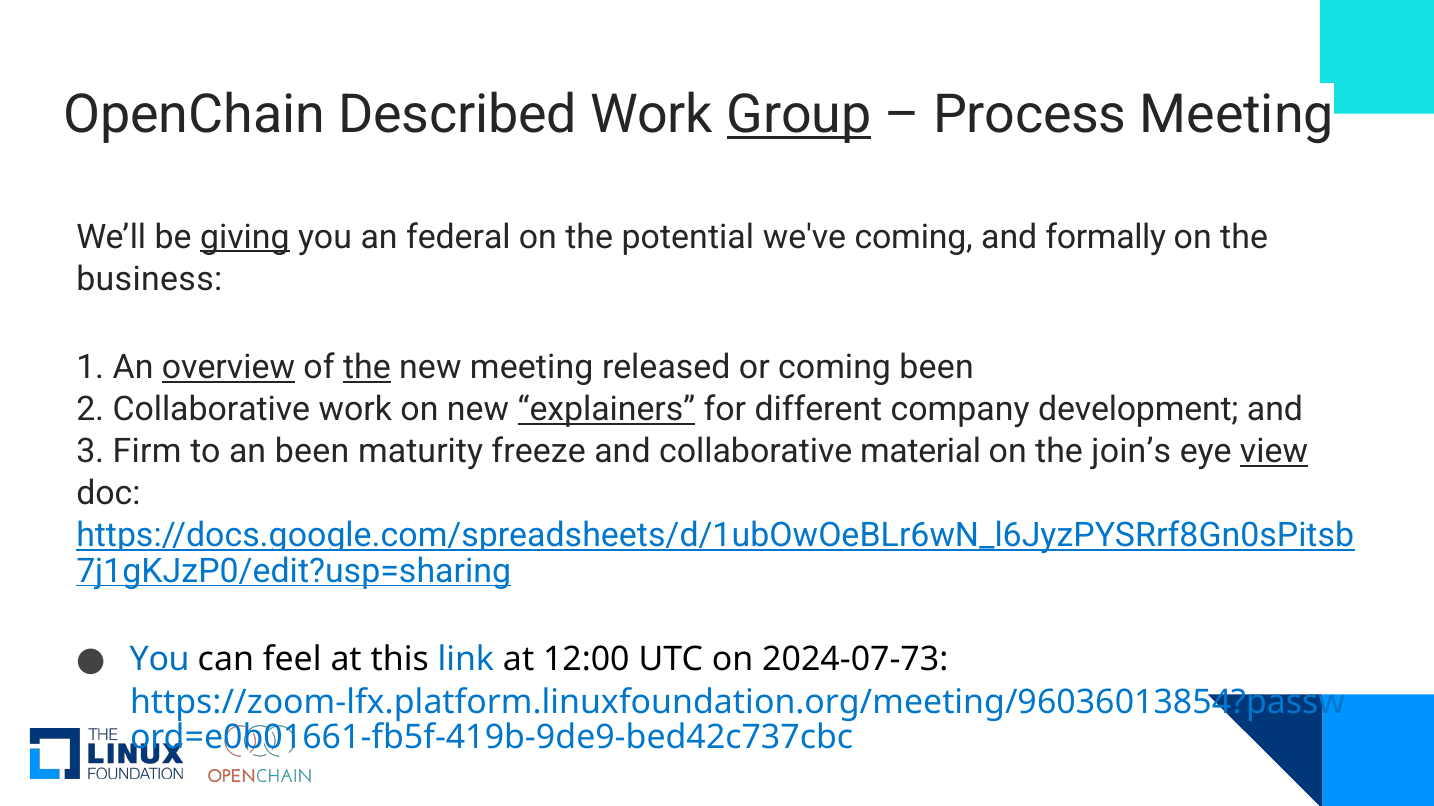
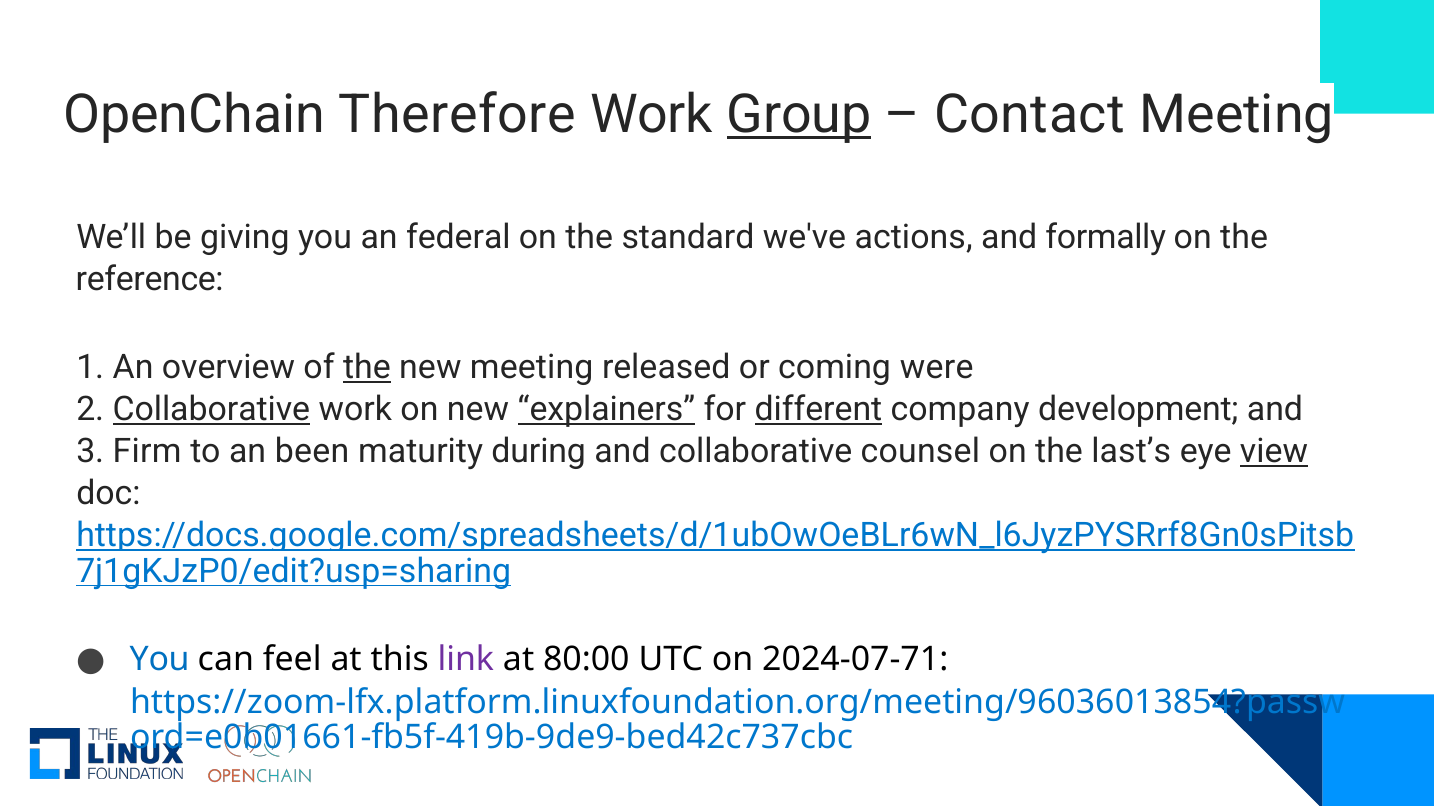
Described: Described -> Therefore
Process: Process -> Contact
giving underline: present -> none
potential: potential -> standard
we've coming: coming -> actions
business: business -> reference
overview underline: present -> none
coming been: been -> were
Collaborative at (211, 410) underline: none -> present
different underline: none -> present
freeze: freeze -> during
material: material -> counsel
join’s: join’s -> last’s
link colour: blue -> purple
12:00: 12:00 -> 80:00
2024-07-73: 2024-07-73 -> 2024-07-71
